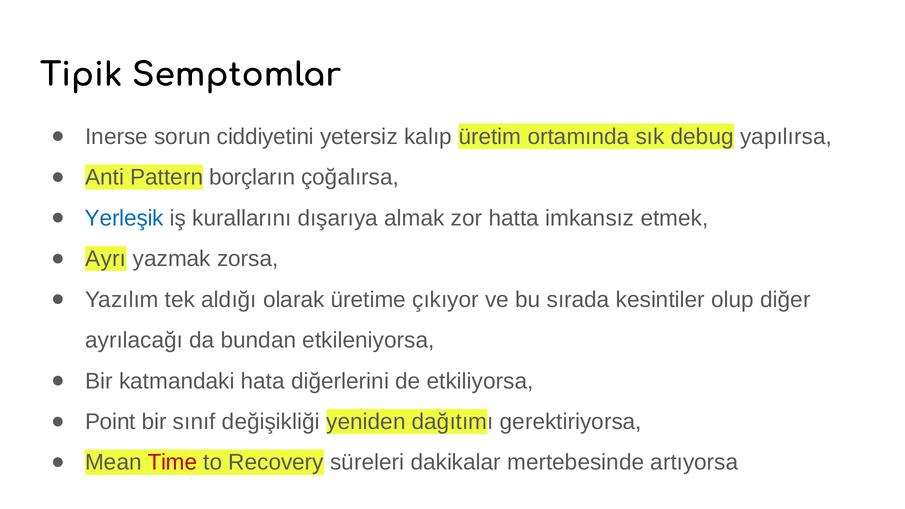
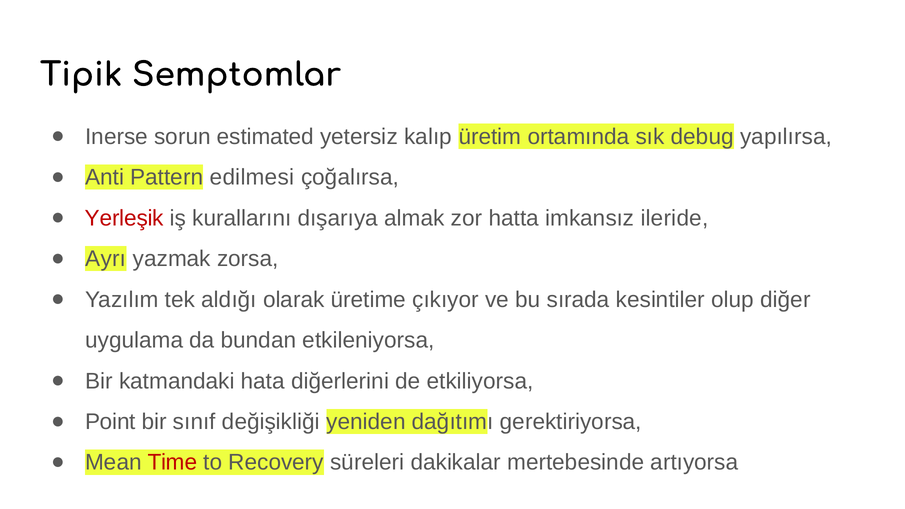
ciddiyetini: ciddiyetini -> estimated
borçların: borçların -> edilmesi
Yerleşik colour: blue -> red
etmek: etmek -> ileride
ayrılacağı: ayrılacağı -> uygulama
